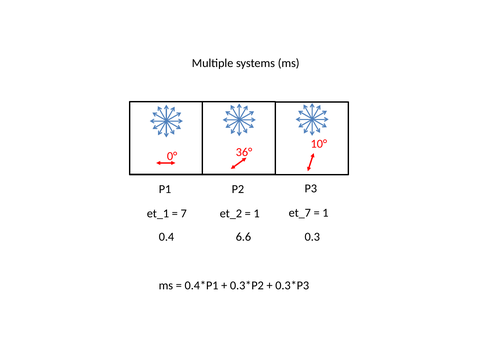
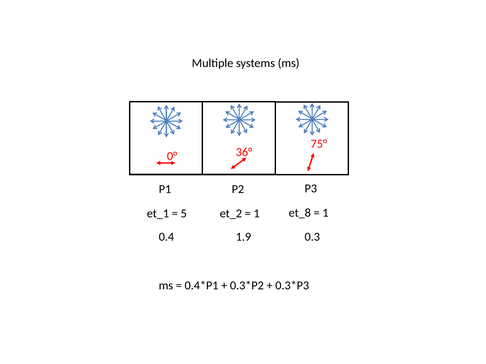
10°: 10° -> 75°
et_7: et_7 -> et_8
7: 7 -> 5
6.6: 6.6 -> 1.9
